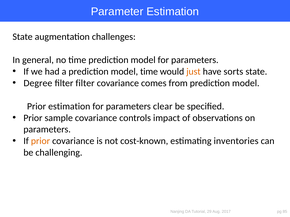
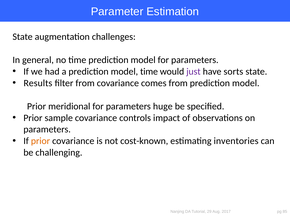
just colour: orange -> purple
Degree: Degree -> Results
filter filter: filter -> from
Prior estimation: estimation -> meridional
clear: clear -> huge
